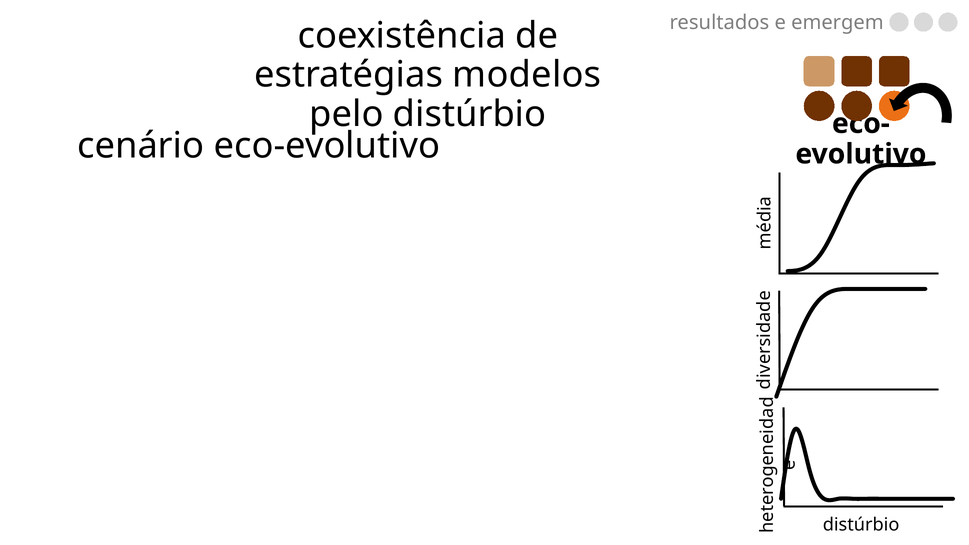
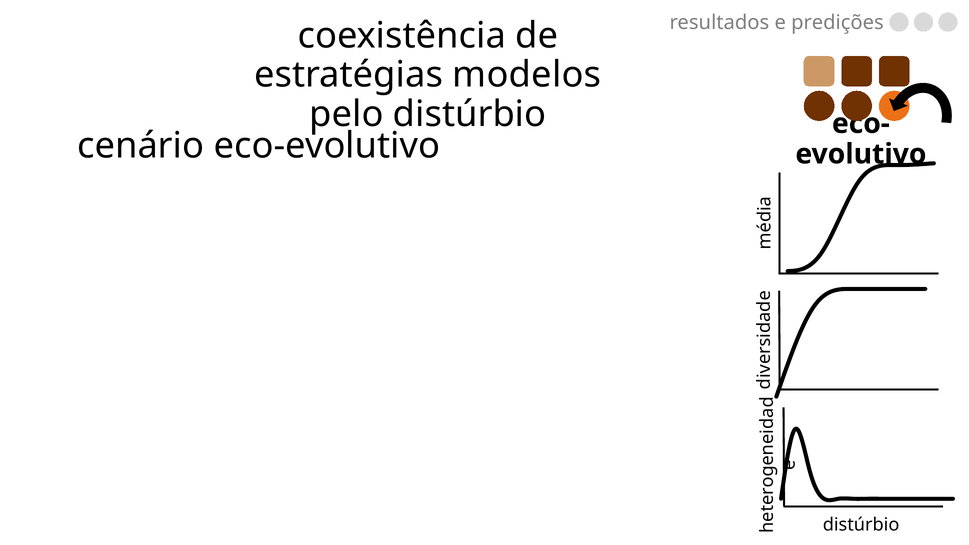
emergem: emergem -> predições
